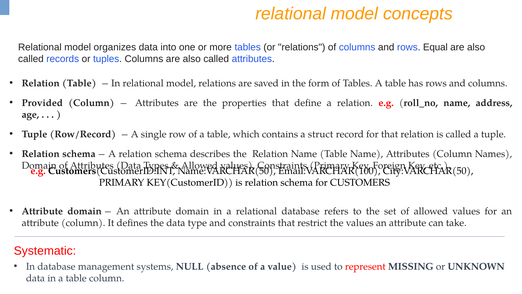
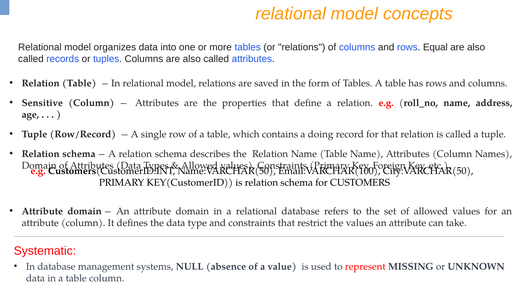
Provided: Provided -> Sensitive
struct: struct -> doing
